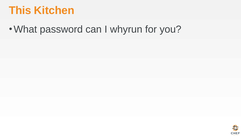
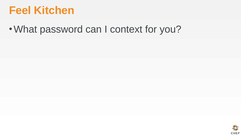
This: This -> Feel
whyrun: whyrun -> context
